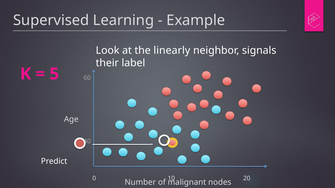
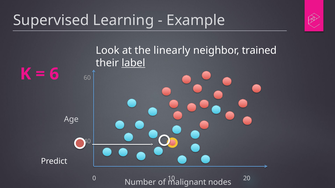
signals: signals -> trained
label underline: none -> present
5: 5 -> 6
